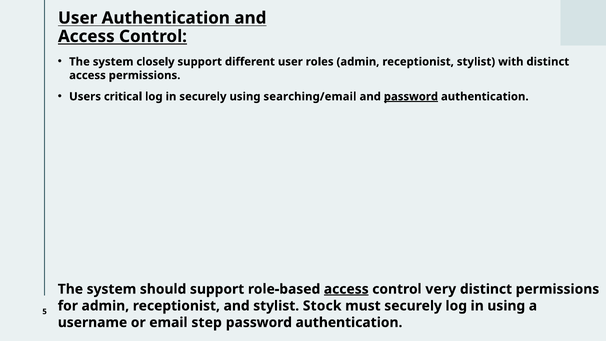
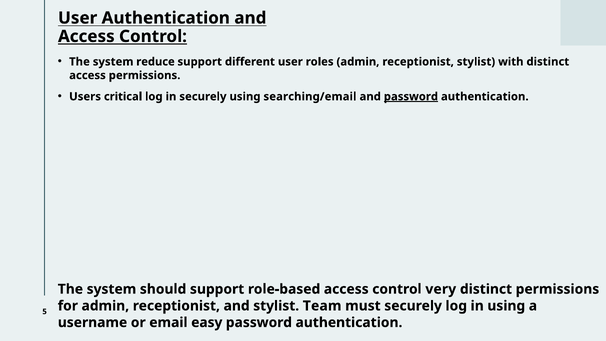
closely: closely -> reduce
access at (346, 289) underline: present -> none
Stock: Stock -> Team
step: step -> easy
